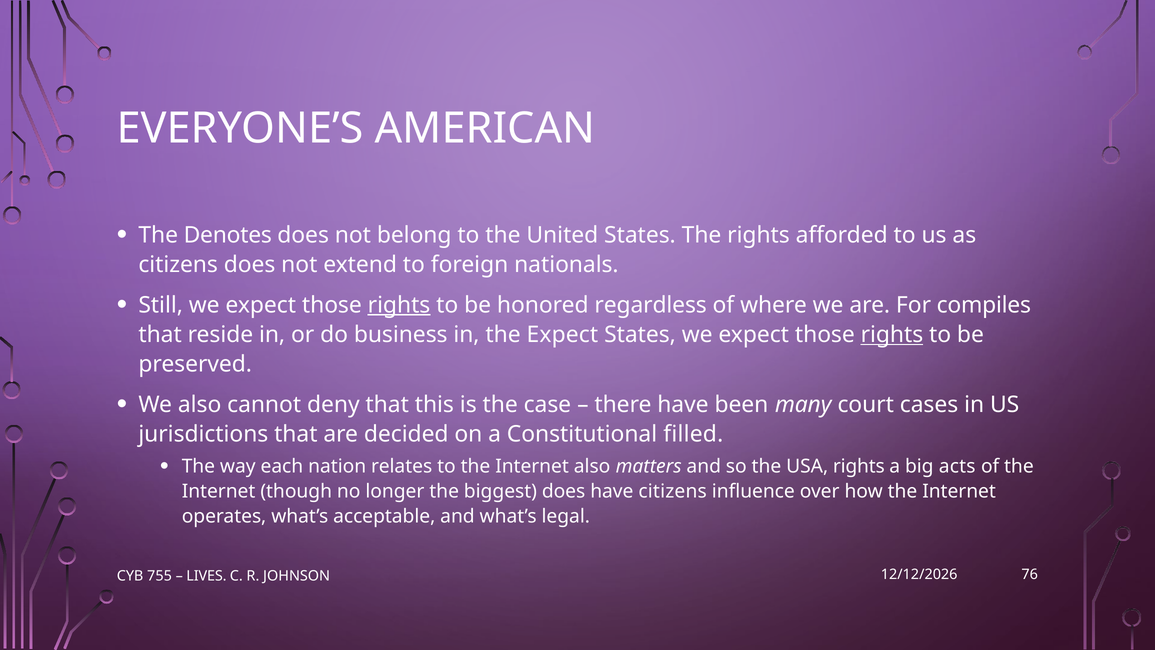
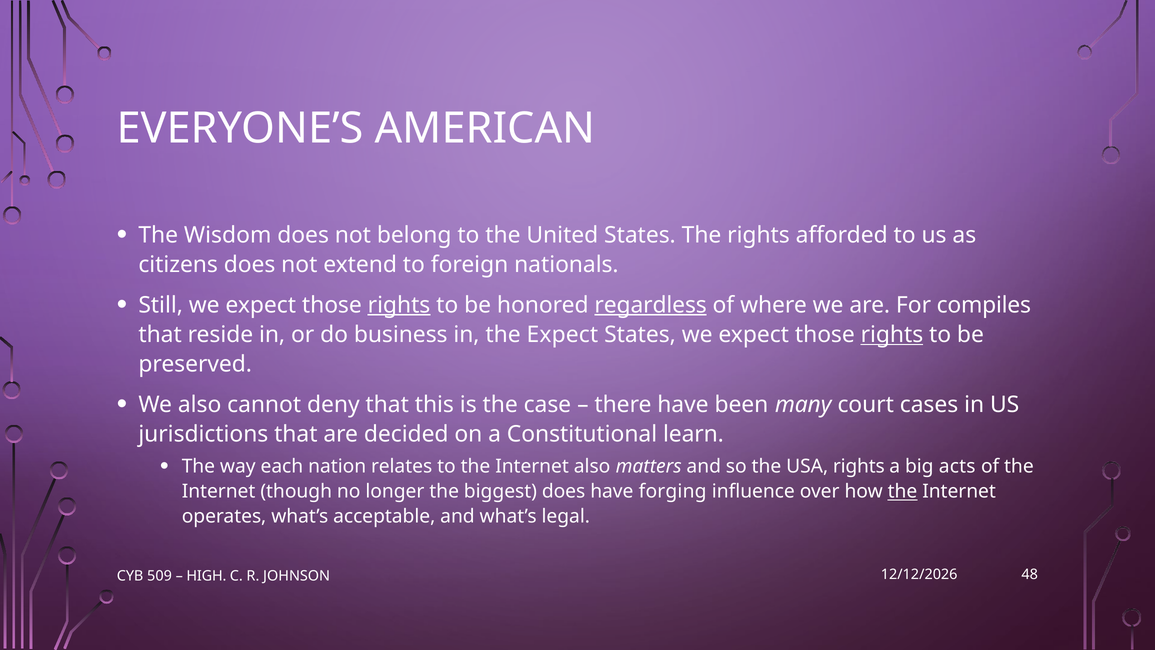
Denotes: Denotes -> Wisdom
regardless underline: none -> present
filled: filled -> learn
have citizens: citizens -> forging
the at (902, 491) underline: none -> present
755: 755 -> 509
LIVES: LIVES -> HIGH
76: 76 -> 48
